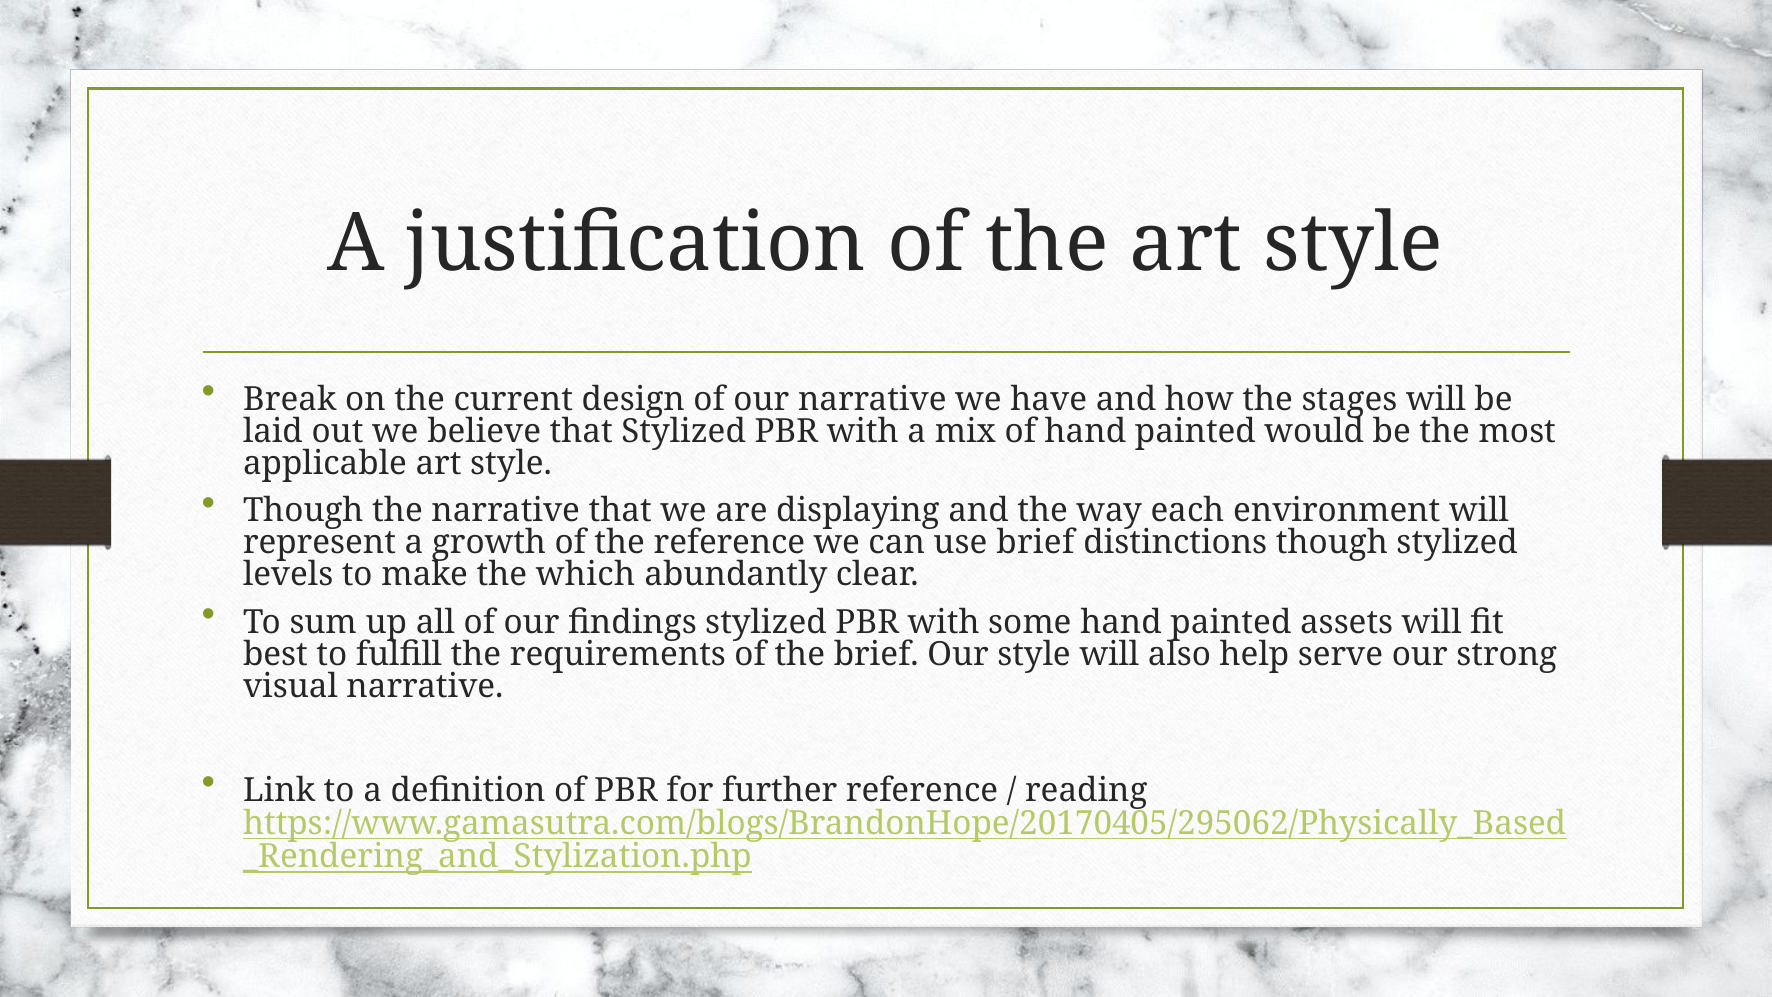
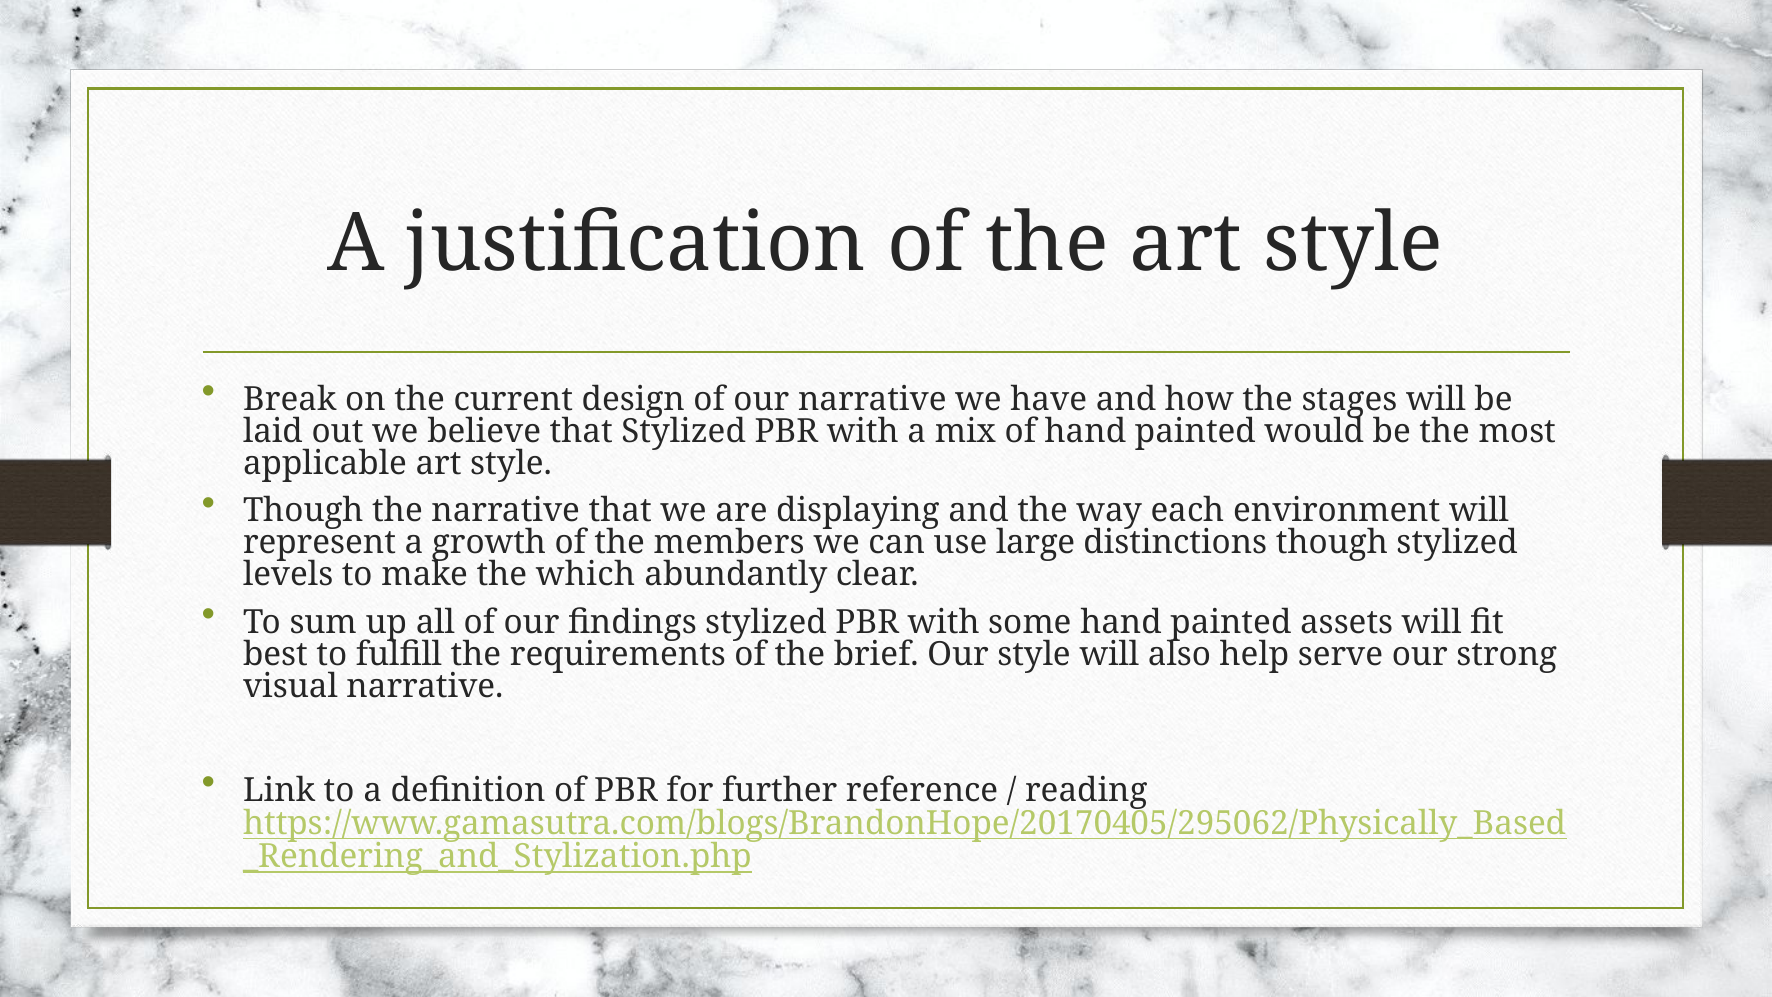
the reference: reference -> members
use brief: brief -> large
